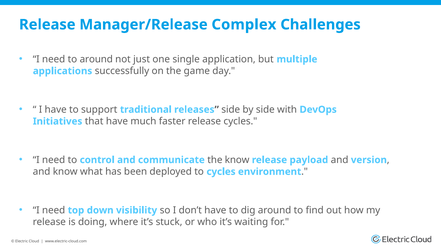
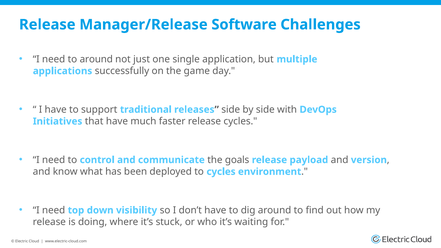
Complex: Complex -> Software
the know: know -> goals
